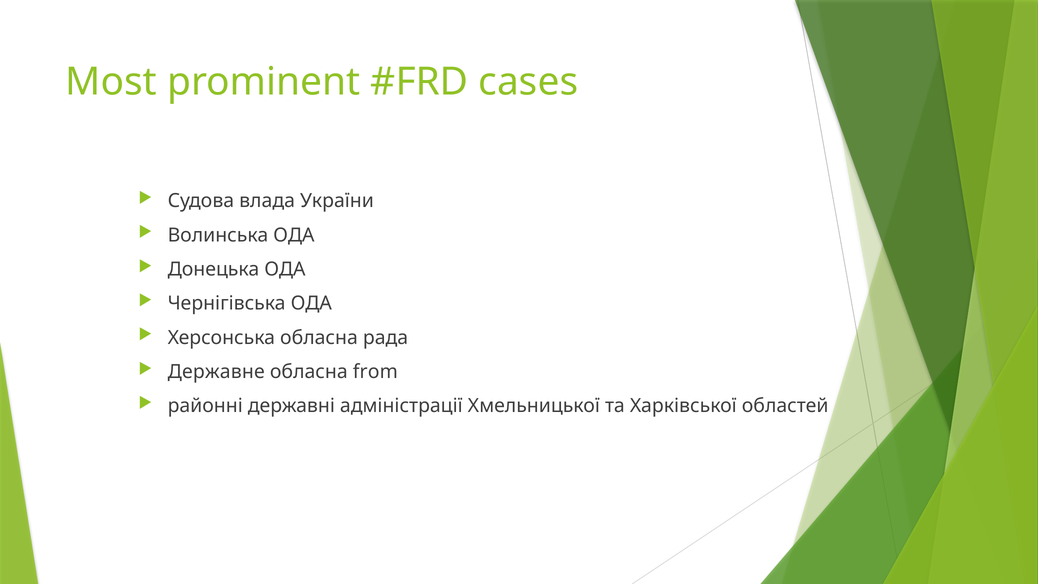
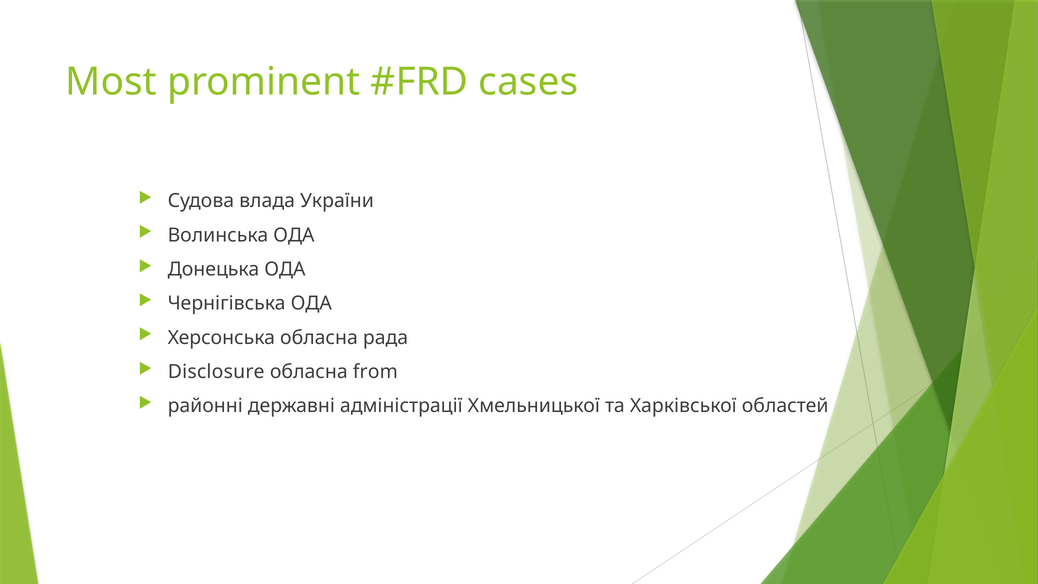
Державне: Державне -> Disclosure
